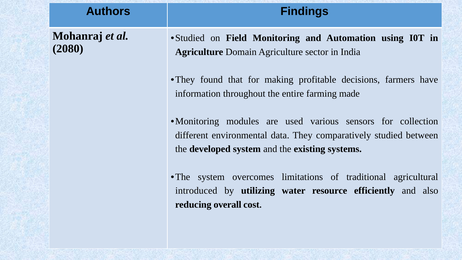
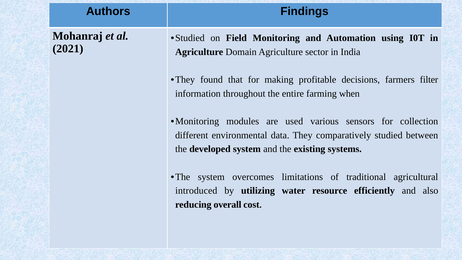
2080: 2080 -> 2021
have: have -> filter
made: made -> when
